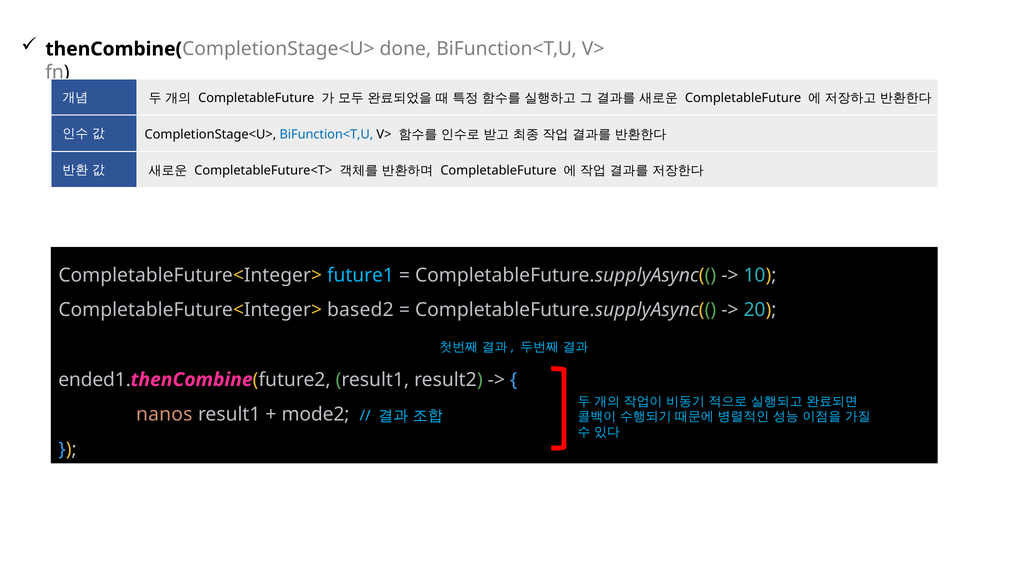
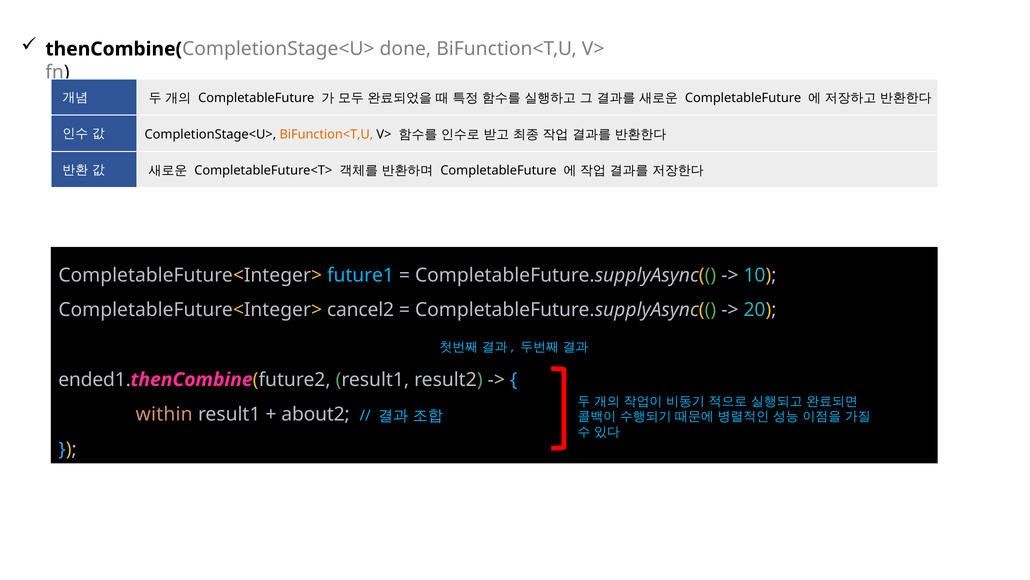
BiFunction<T,U at (326, 134) colour: blue -> orange
based2: based2 -> cancel2
nanos: nanos -> within
mode2: mode2 -> about2
